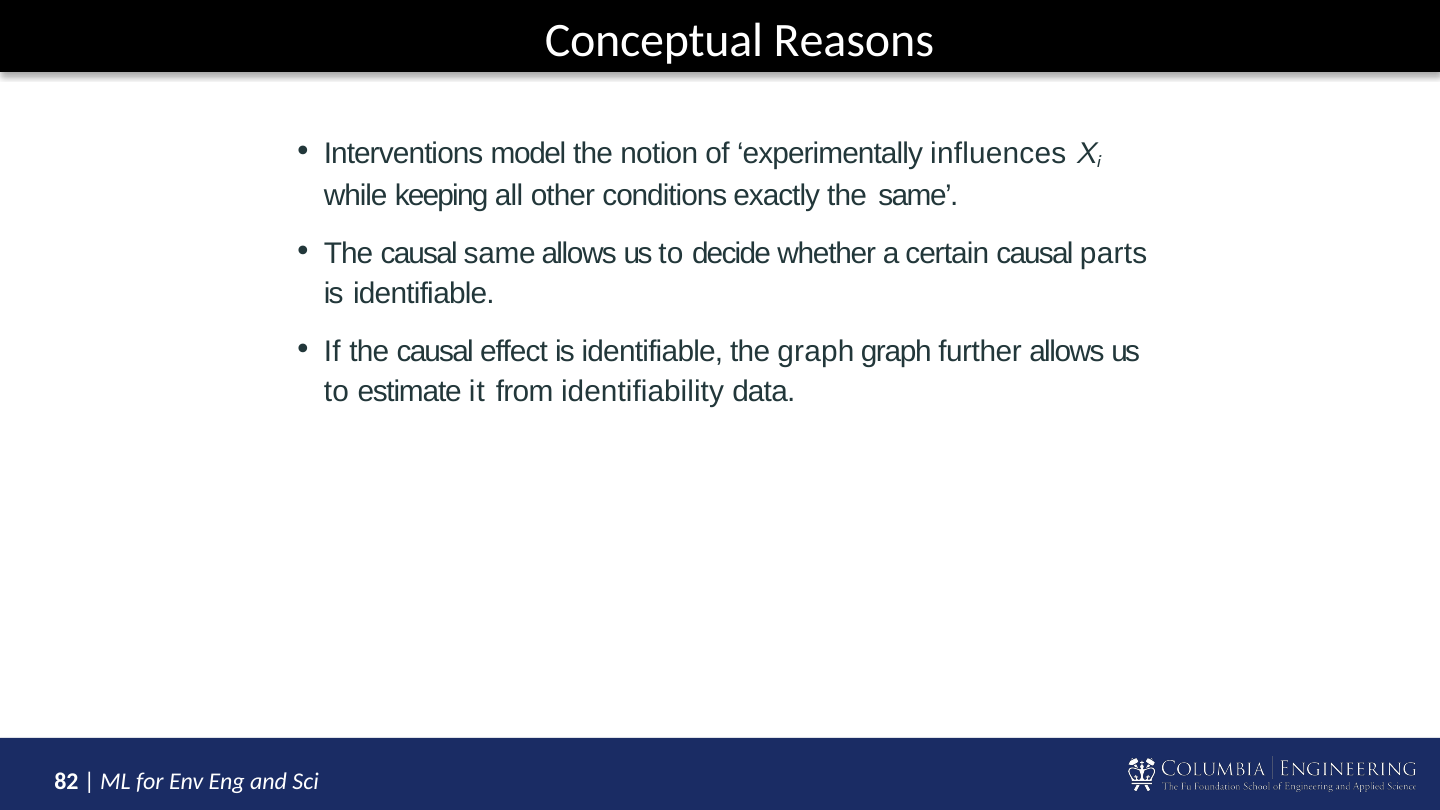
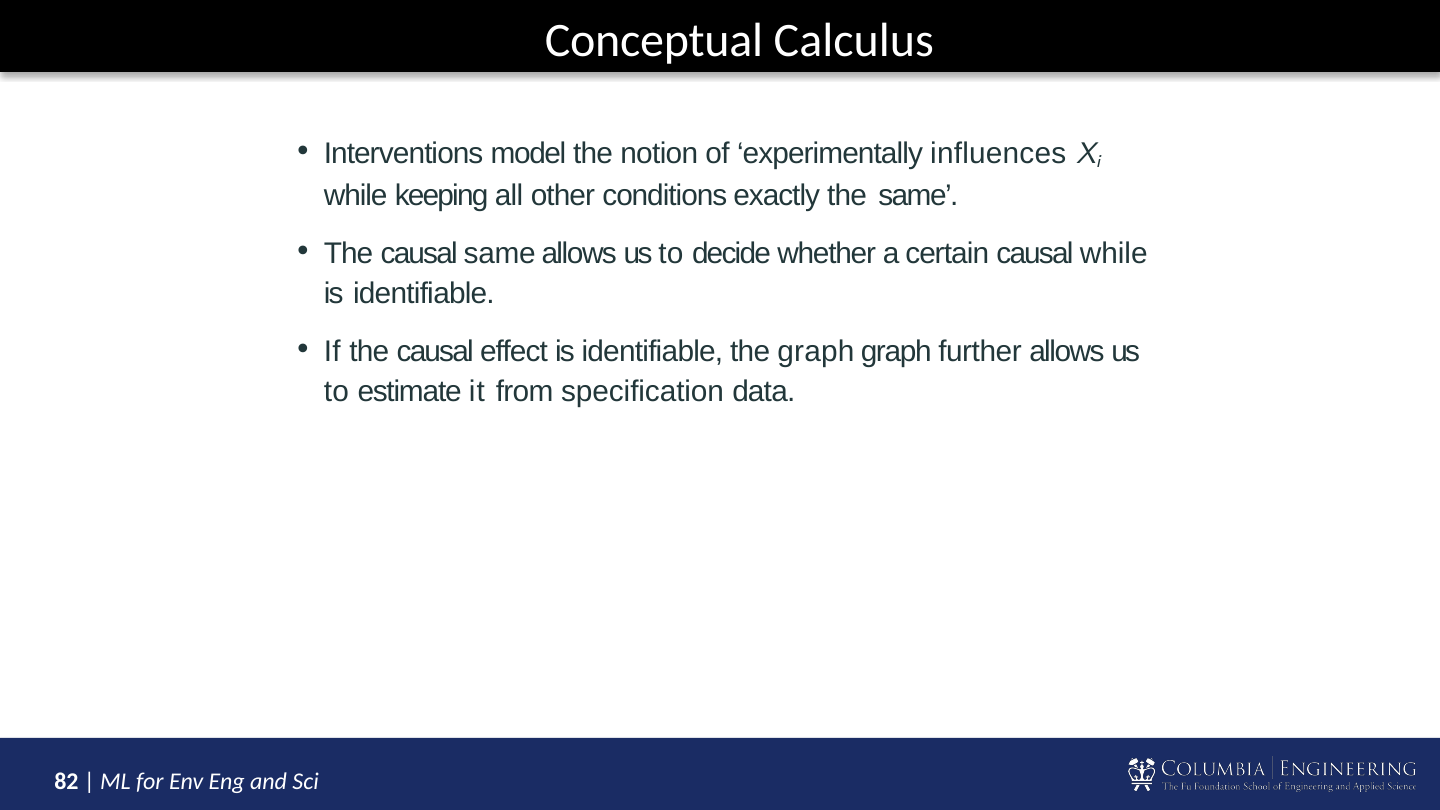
Reasons: Reasons -> Calculus
causal parts: parts -> while
identifiability: identifiability -> specification
